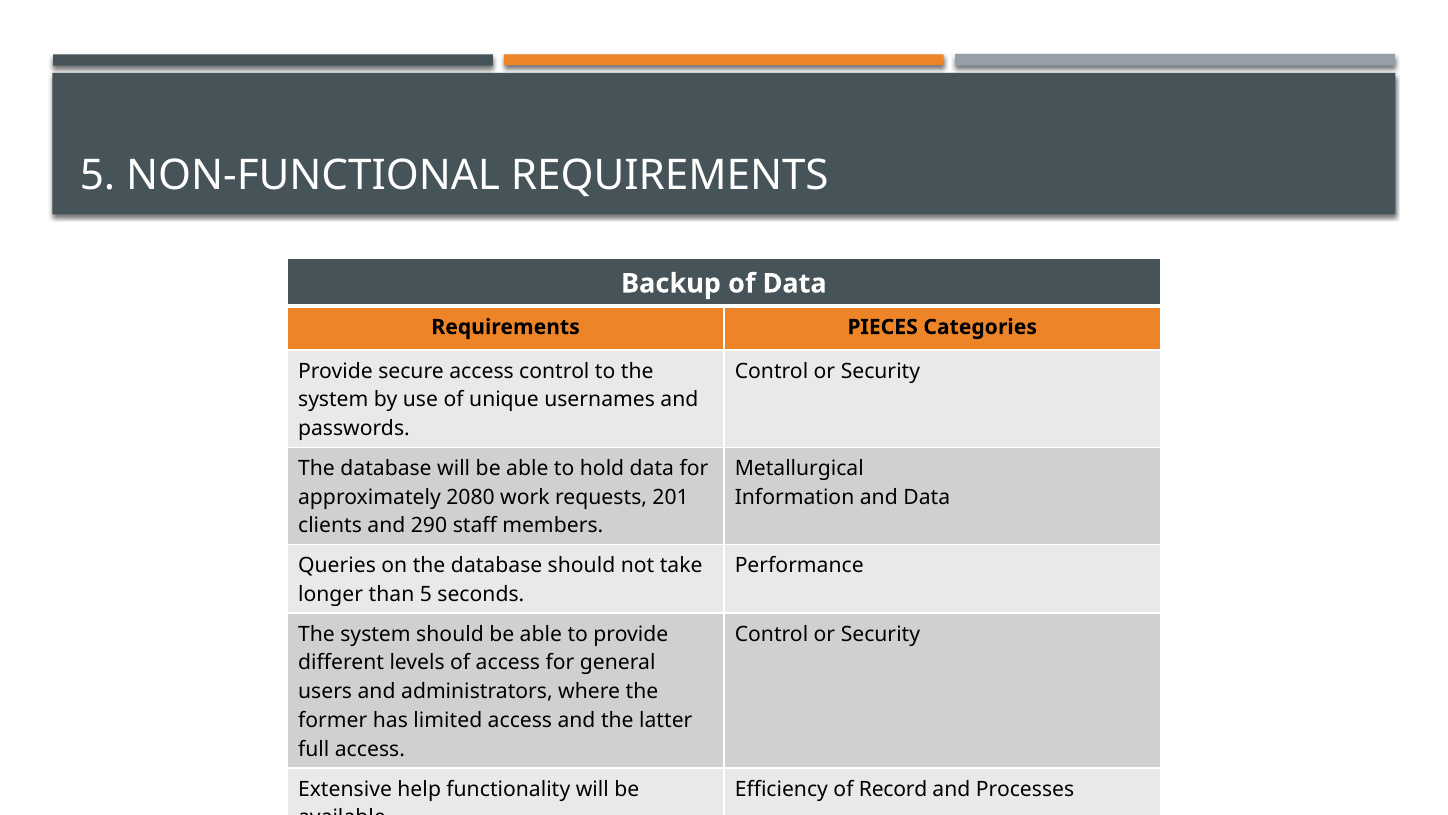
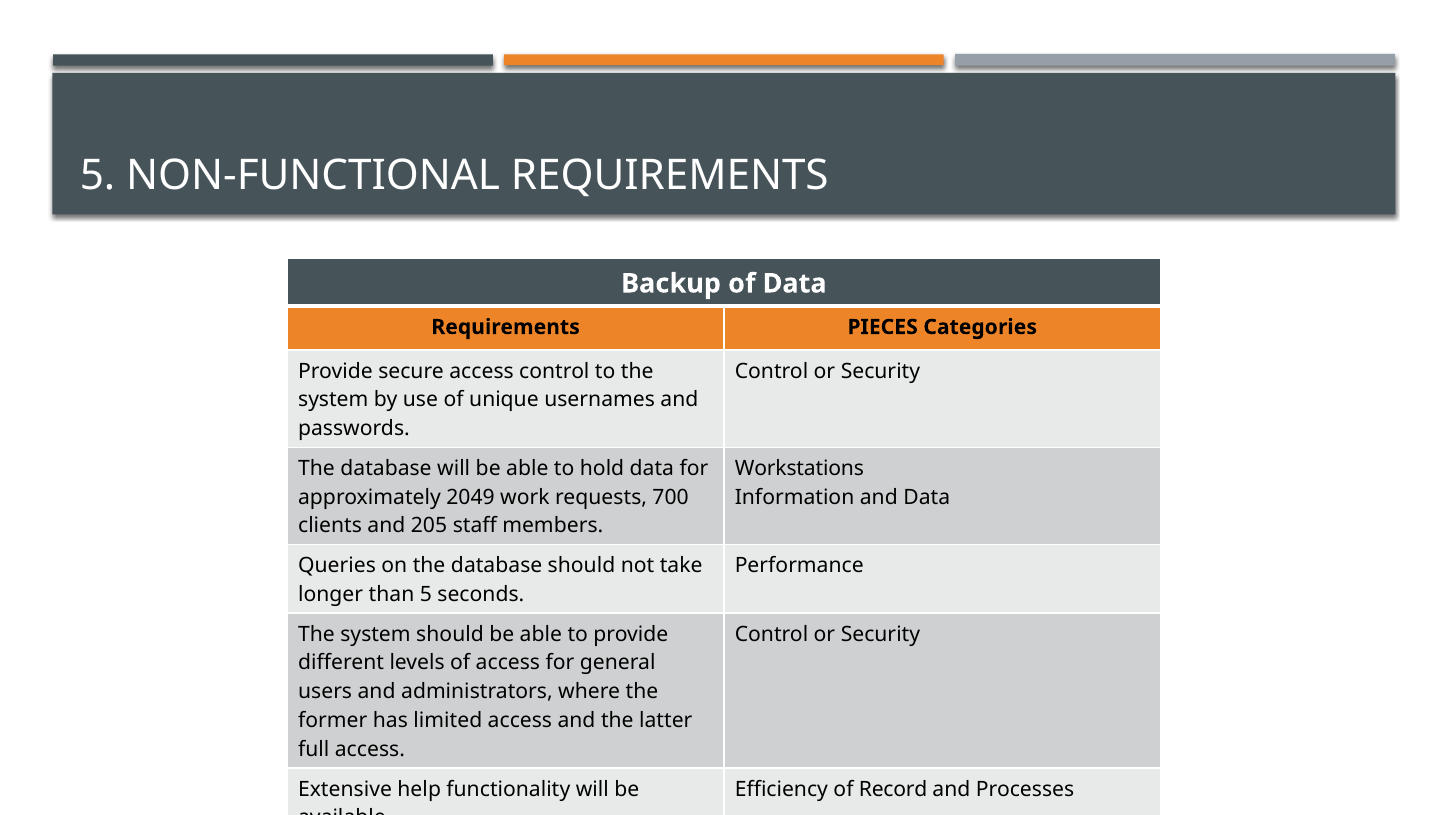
Metallurgical: Metallurgical -> Workstations
2080: 2080 -> 2049
201: 201 -> 700
290: 290 -> 205
